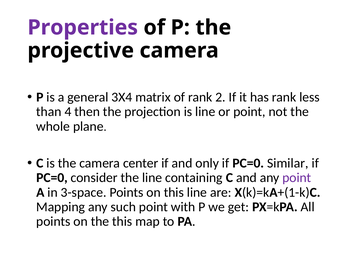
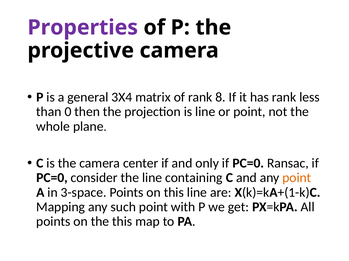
2: 2 -> 8
4: 4 -> 0
Similar: Similar -> Ransac
point at (297, 178) colour: purple -> orange
